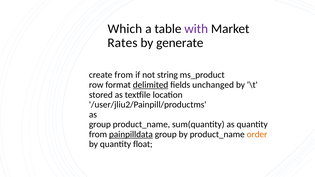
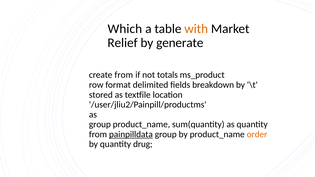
with colour: purple -> orange
Rates: Rates -> Relief
string: string -> totals
delimited underline: present -> none
unchanged: unchanged -> breakdown
float: float -> drug
